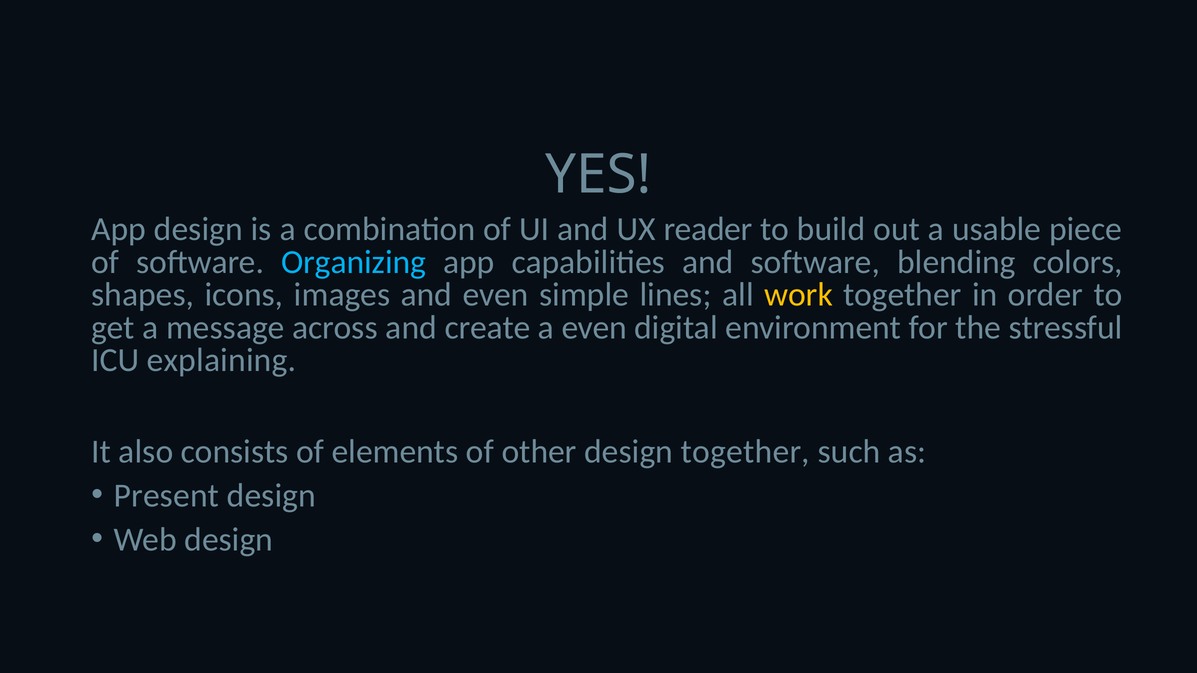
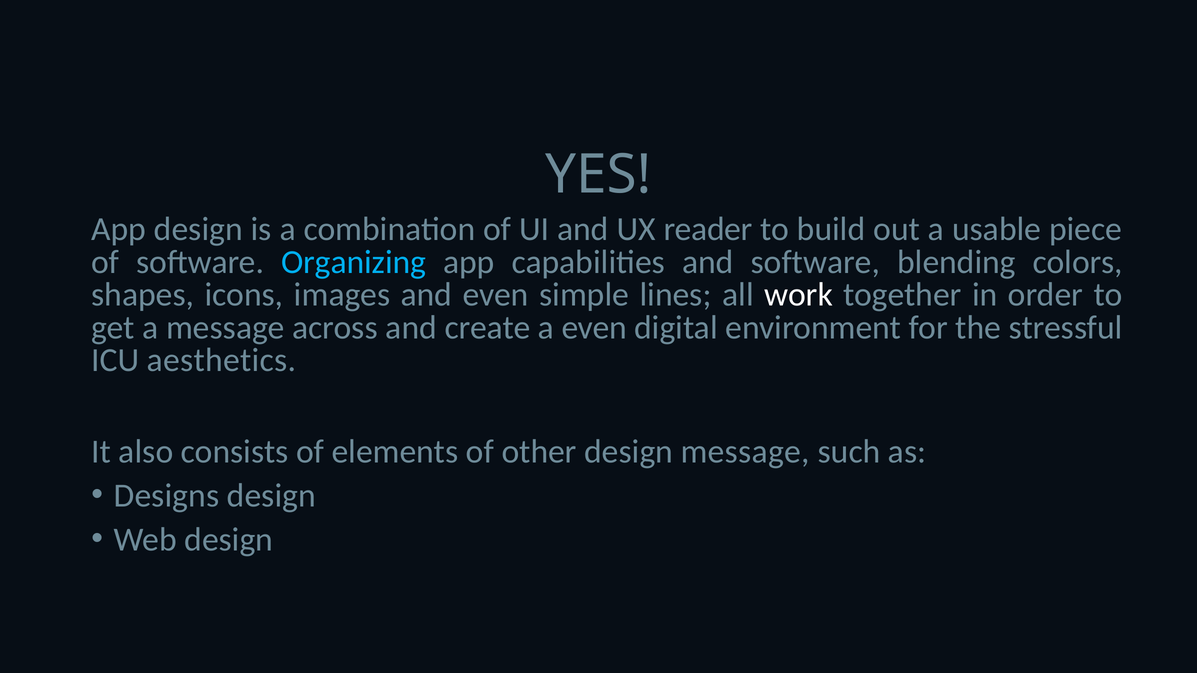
work colour: yellow -> white
explaining: explaining -> aesthetics
design together: together -> message
Present: Present -> Designs
